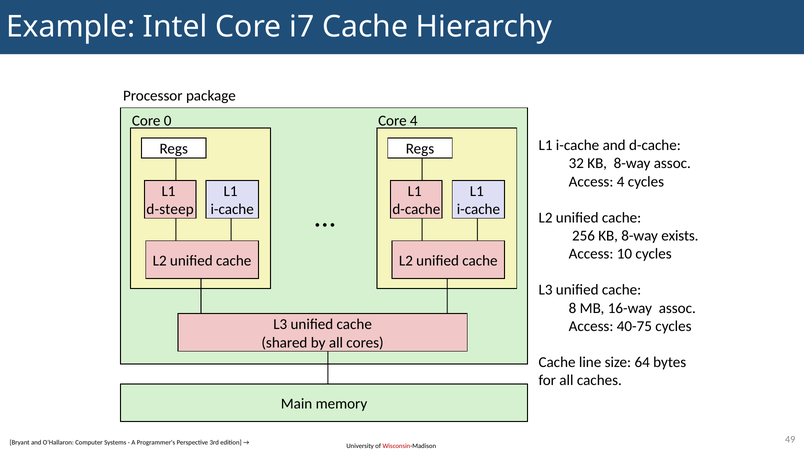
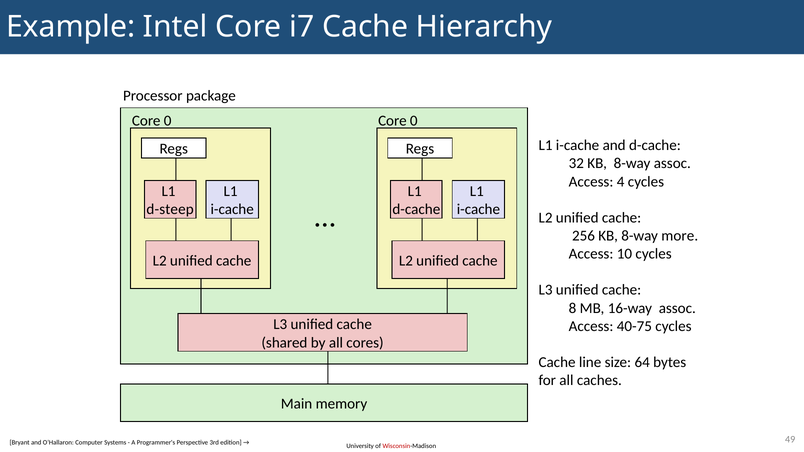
4 at (414, 121): 4 -> 0
exists: exists -> more
